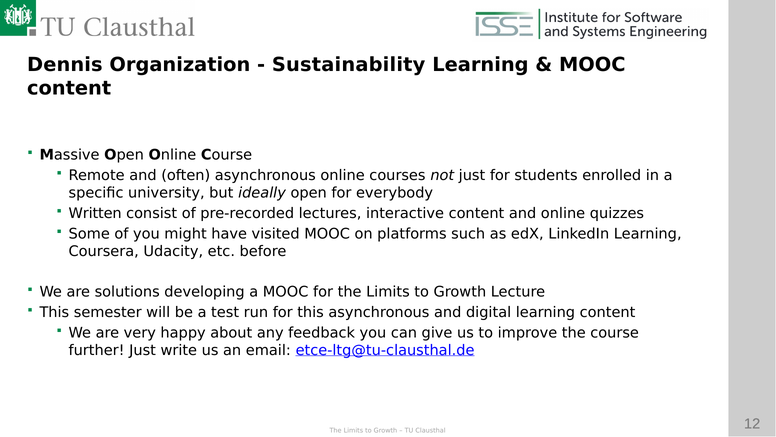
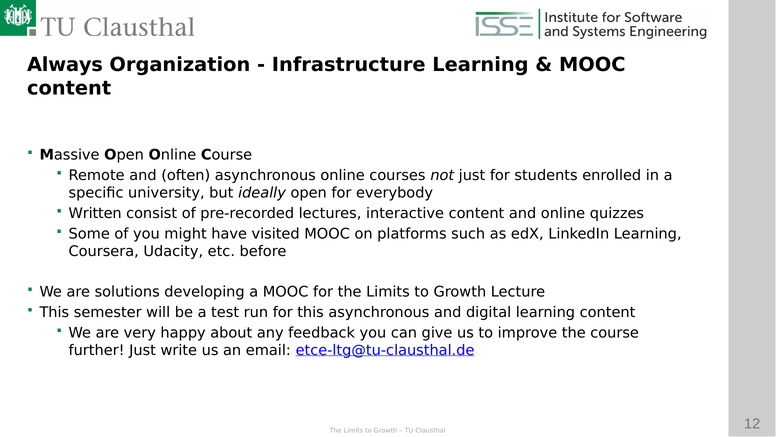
Dennis: Dennis -> Always
Sustainability: Sustainability -> Infrastructure
